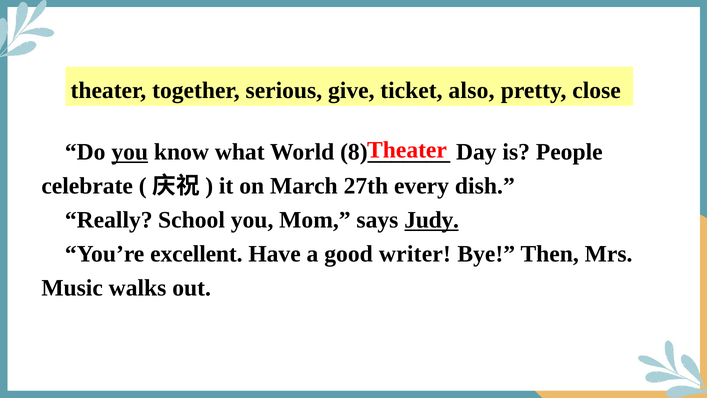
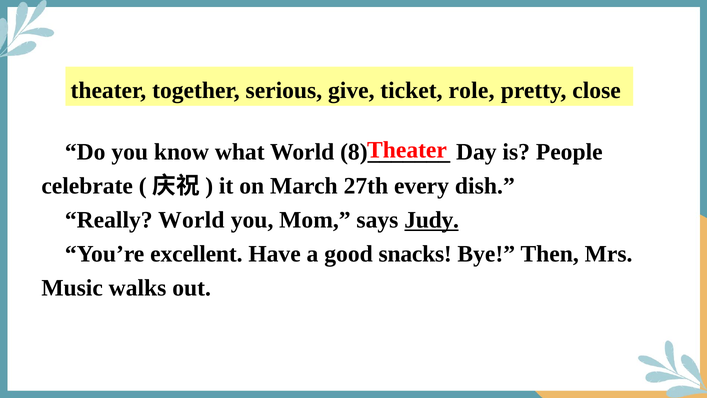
also: also -> role
you at (130, 152) underline: present -> none
Really School: School -> World
writer: writer -> snacks
